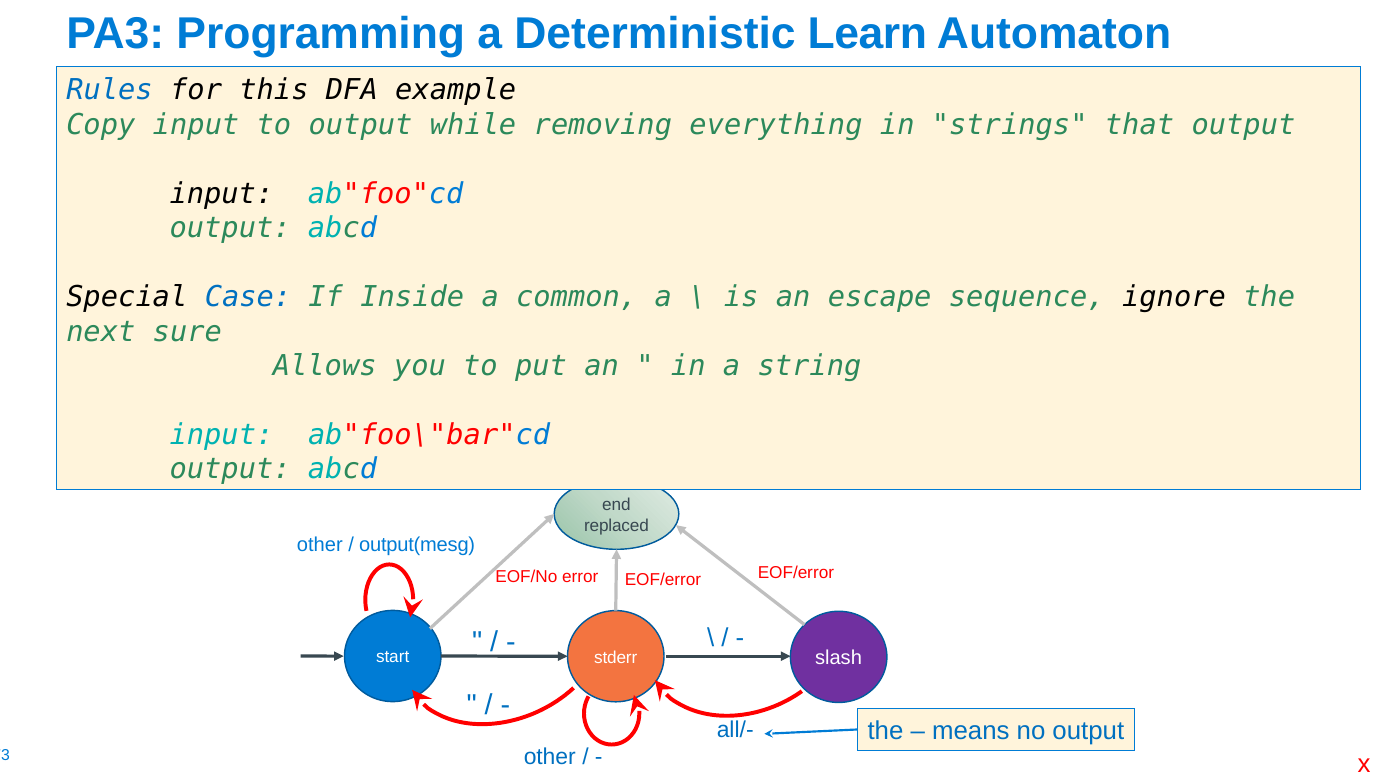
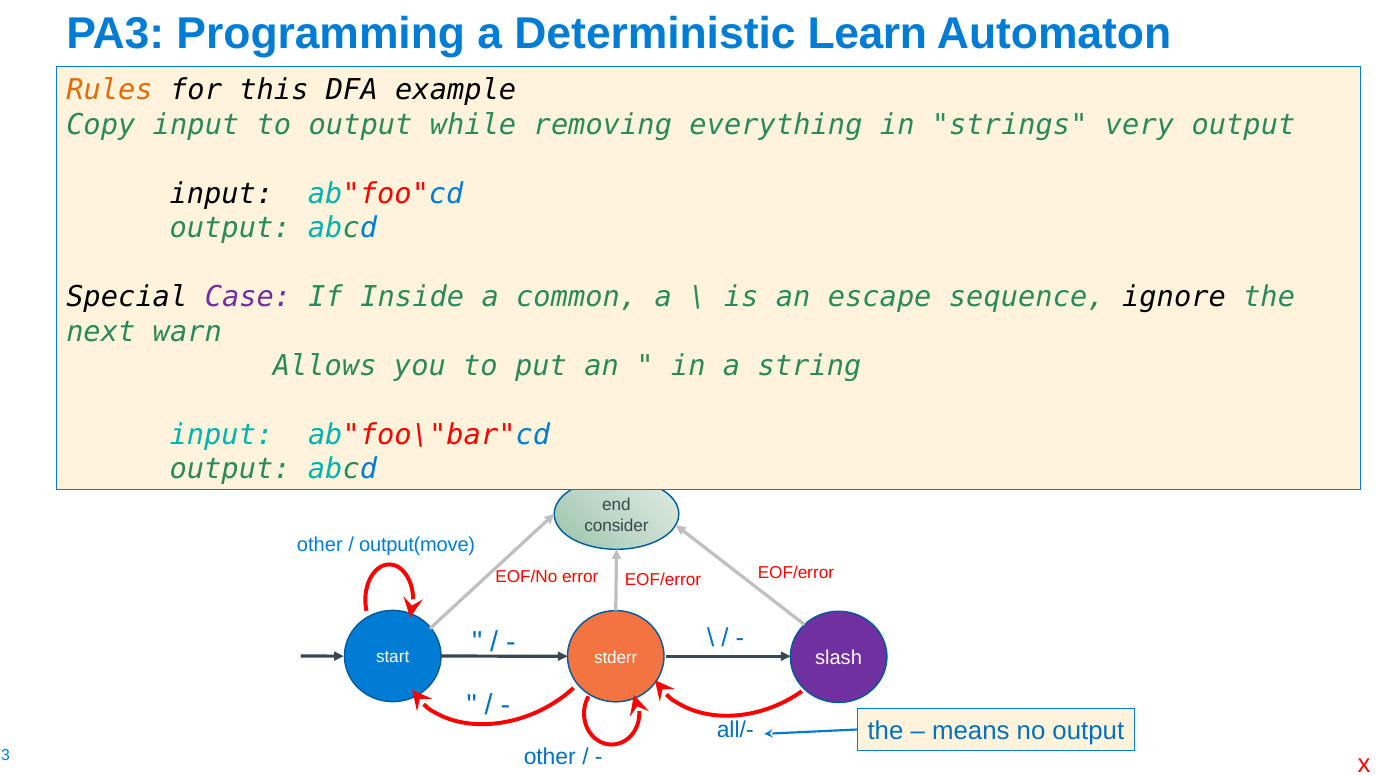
Rules colour: blue -> orange
that: that -> very
Case colour: blue -> purple
sure: sure -> warn
replaced: replaced -> consider
output(mesg: output(mesg -> output(move
